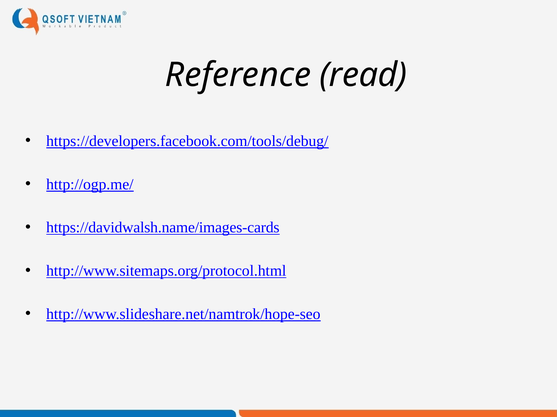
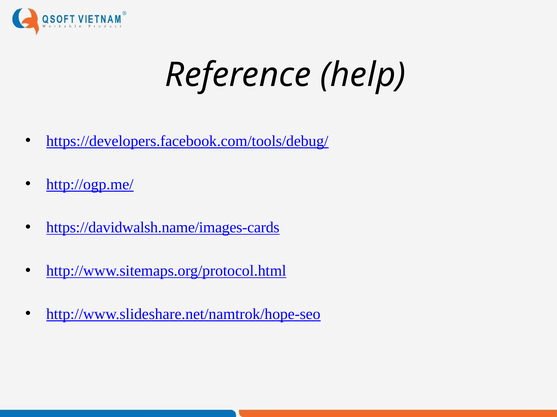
read: read -> help
